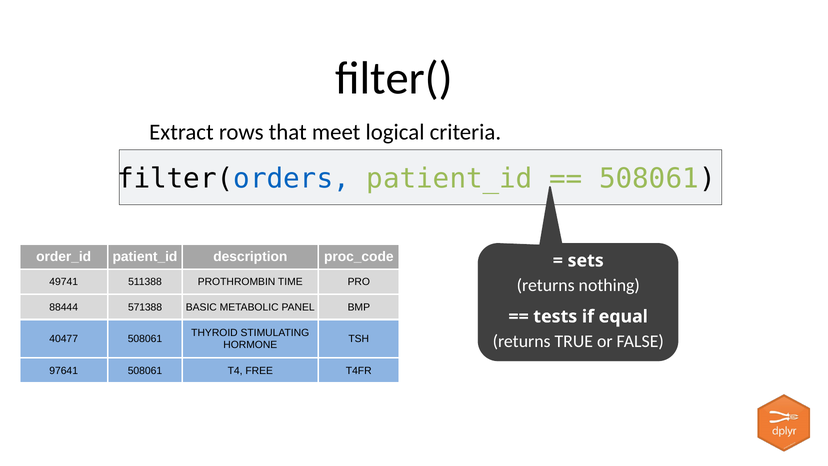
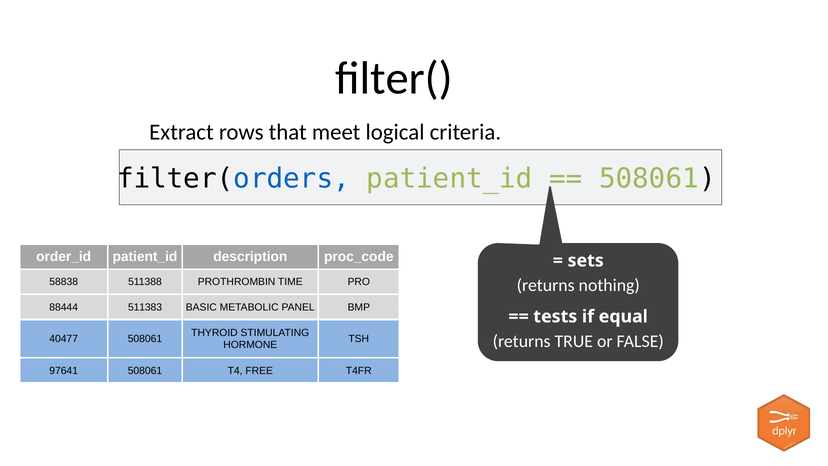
49741: 49741 -> 58838
571388: 571388 -> 511383
